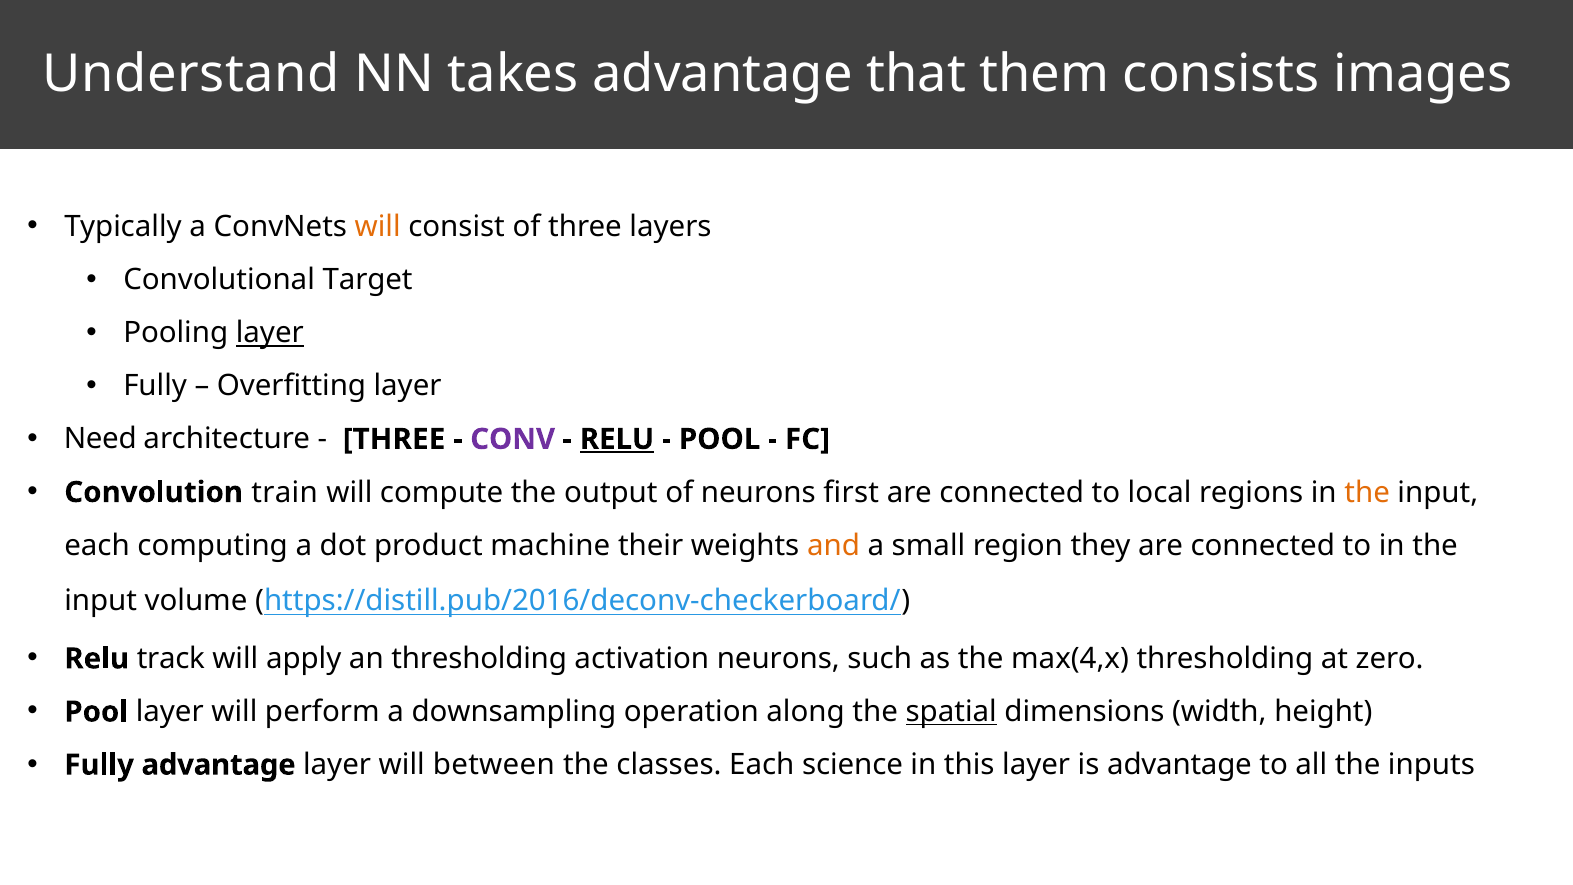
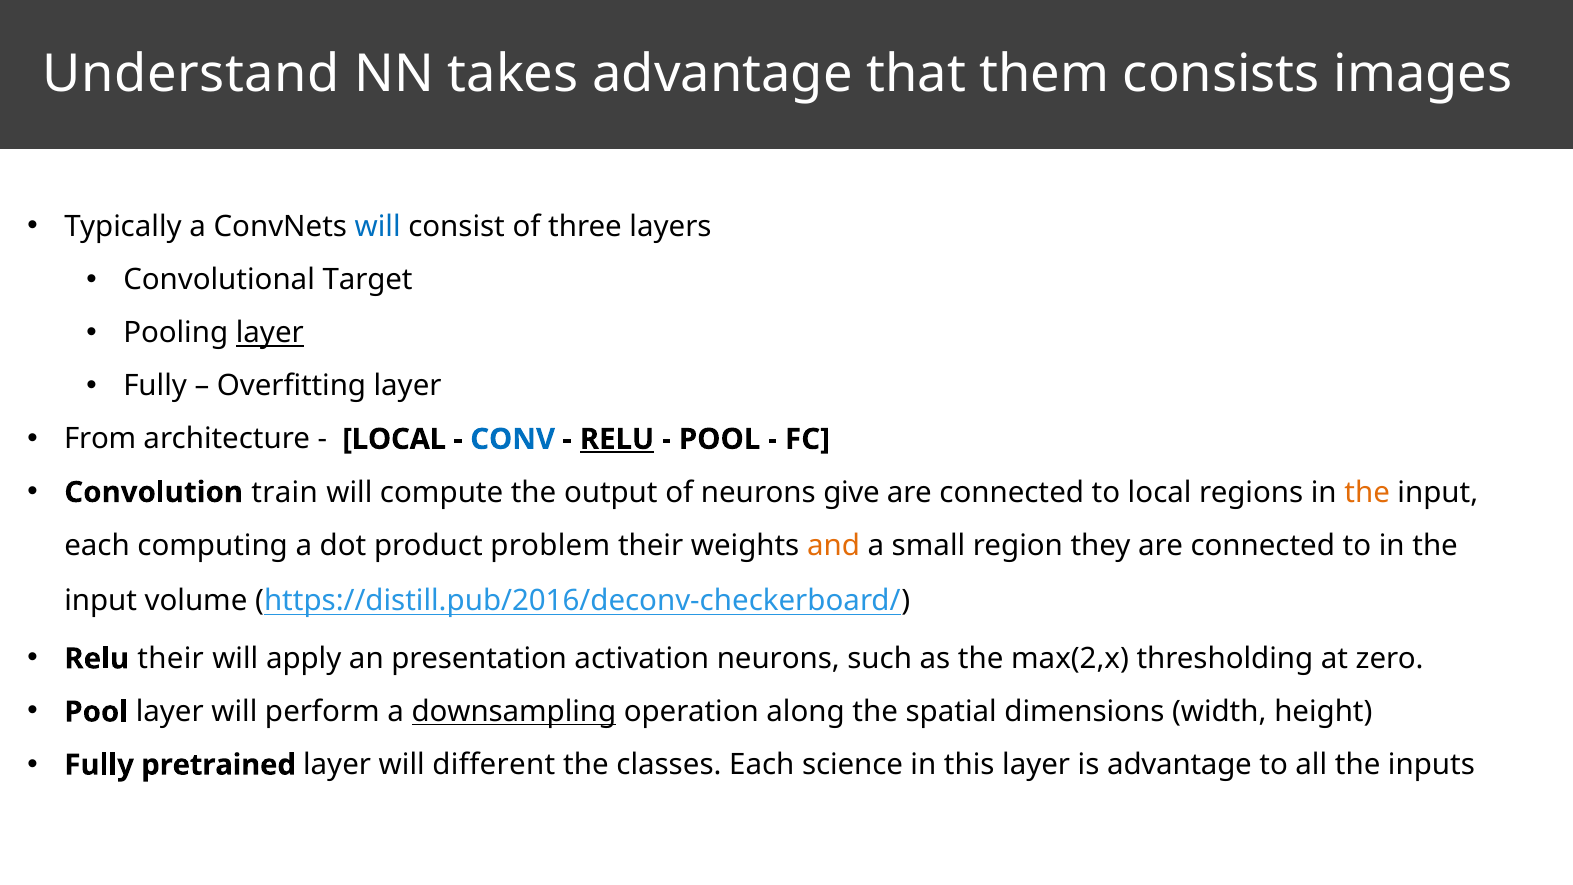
will at (378, 227) colour: orange -> blue
Need: Need -> From
THREE at (394, 439): THREE -> LOCAL
CONV colour: purple -> blue
first: first -> give
machine: machine -> problem
Relu track: track -> their
an thresholding: thresholding -> presentation
max(4,x: max(4,x -> max(2,x
downsampling underline: none -> present
spatial underline: present -> none
Fully advantage: advantage -> pretrained
between: between -> different
